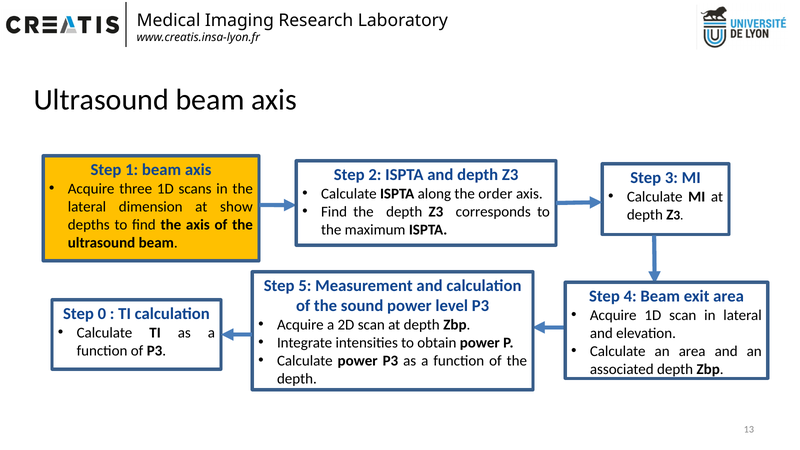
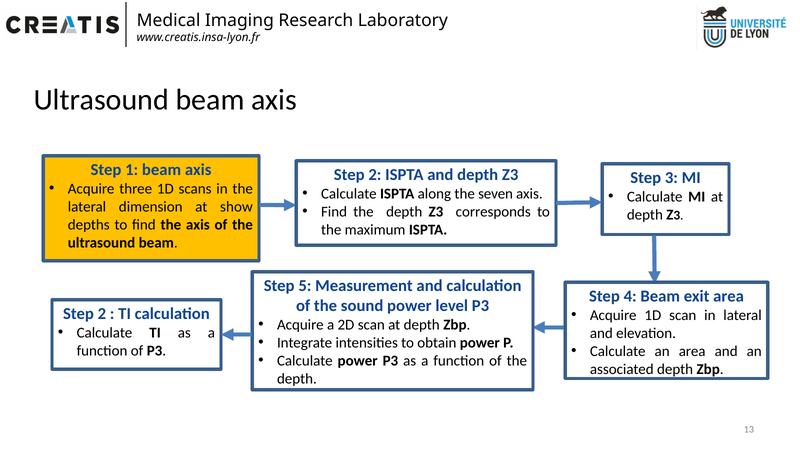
order: order -> seven
0 at (102, 314): 0 -> 2
